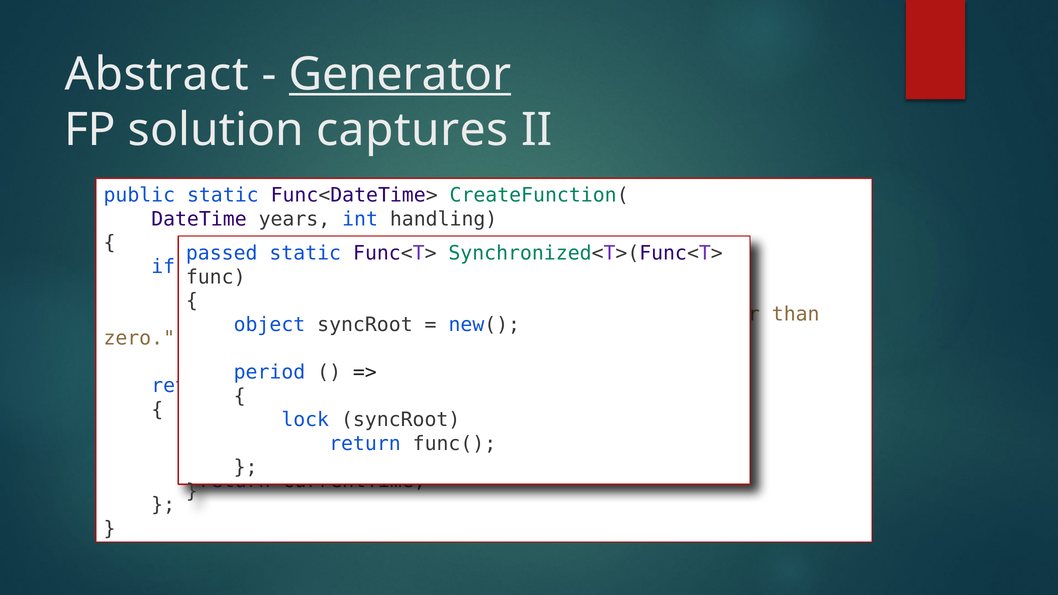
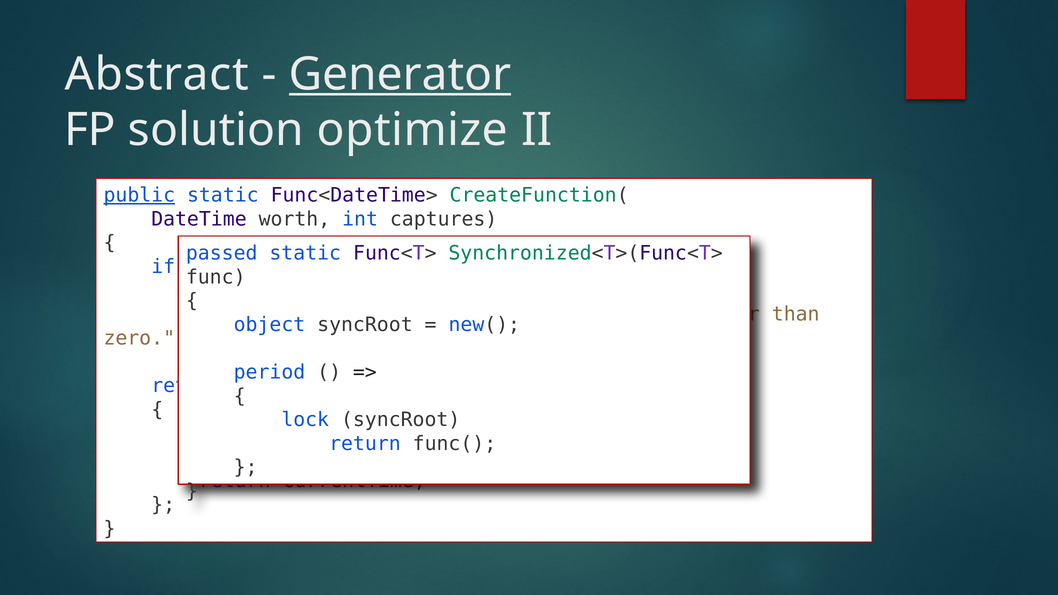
captures: captures -> optimize
public underline: none -> present
years: years -> worth
handling: handling -> captures
